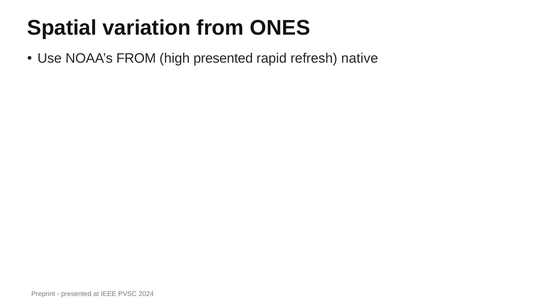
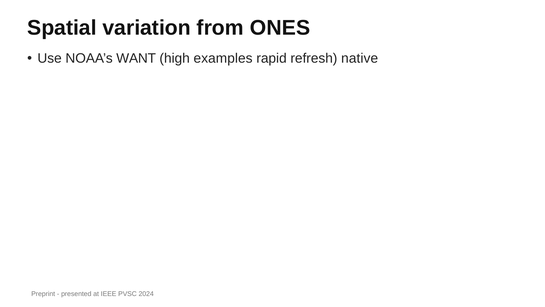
NOAA’s FROM: FROM -> WANT
high presented: presented -> examples
